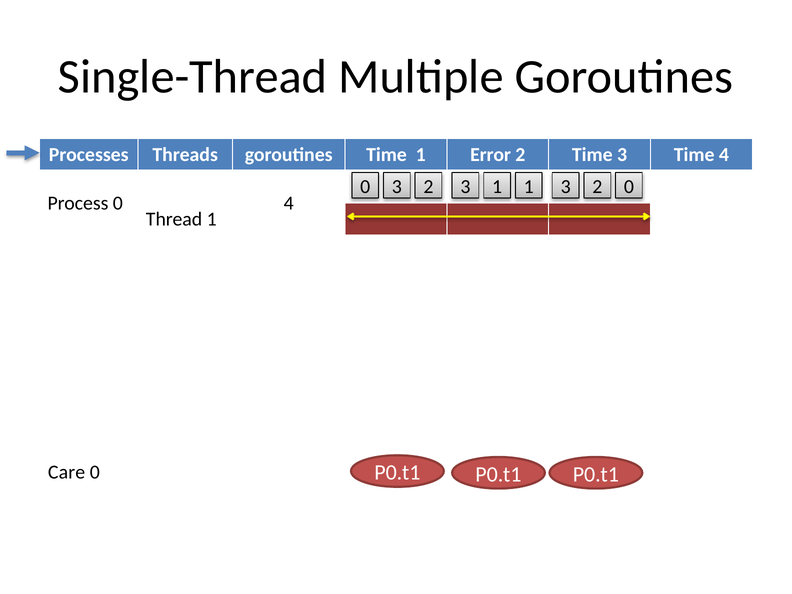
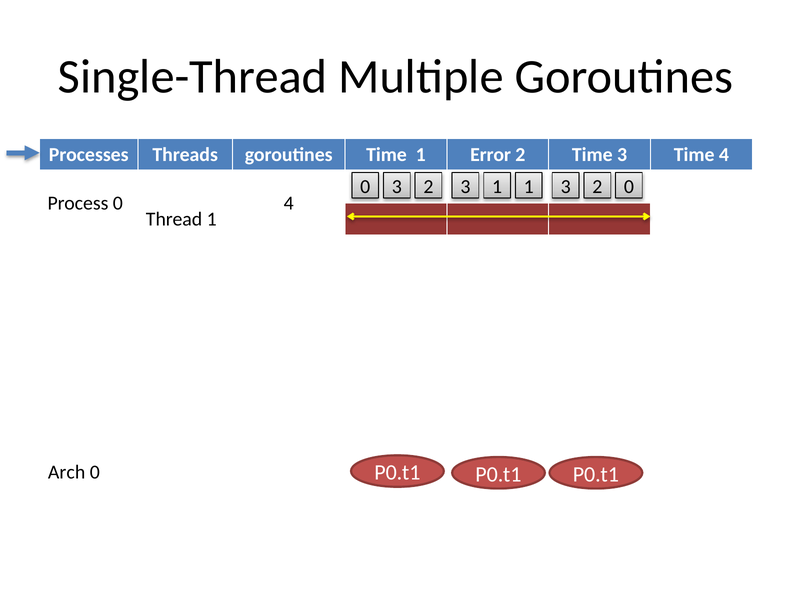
Care: Care -> Arch
